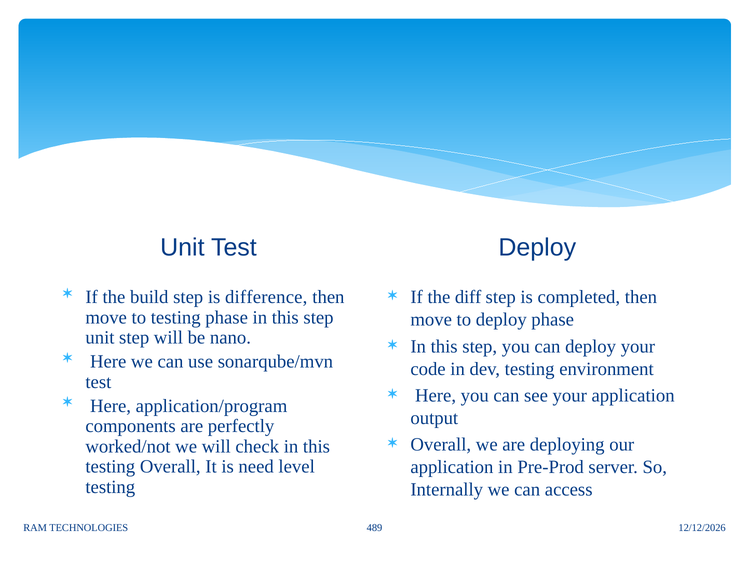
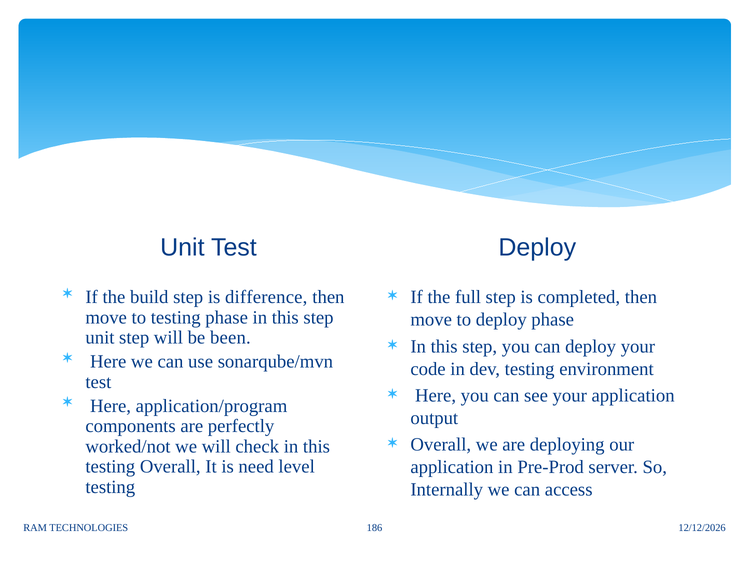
diff: diff -> full
nano: nano -> been
489: 489 -> 186
